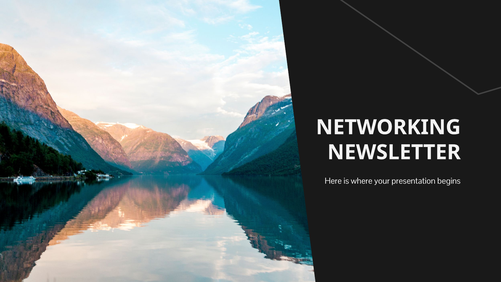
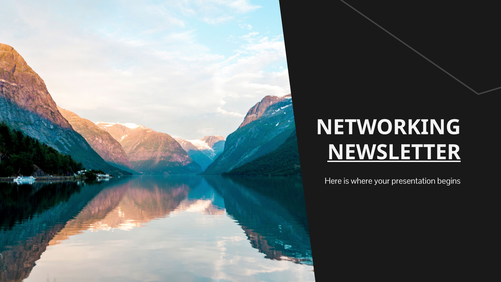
NEWSLETTER underline: none -> present
